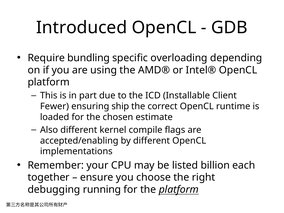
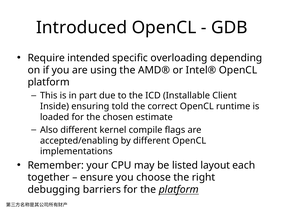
bundling: bundling -> intended
Fewer: Fewer -> Inside
ship: ship -> told
billion: billion -> layout
running: running -> barriers
